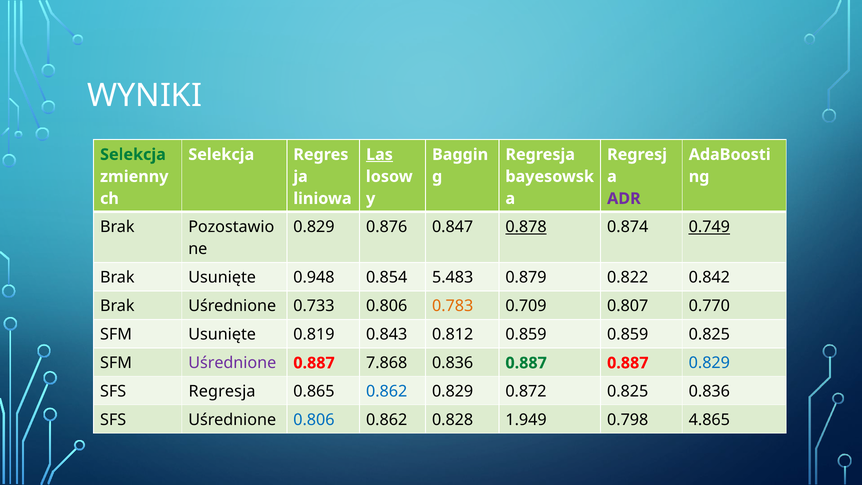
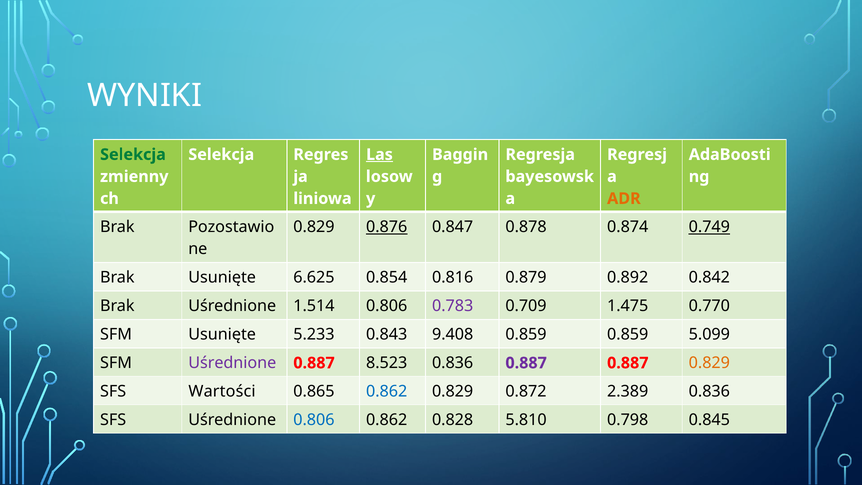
ADR colour: purple -> orange
0.876 underline: none -> present
0.878 underline: present -> none
0.948: 0.948 -> 6.625
5.483: 5.483 -> 0.816
0.822: 0.822 -> 0.892
0.733: 0.733 -> 1.514
0.783 colour: orange -> purple
0.807: 0.807 -> 1.475
0.819: 0.819 -> 5.233
0.812: 0.812 -> 9.408
0.859 0.825: 0.825 -> 5.099
7.868: 7.868 -> 8.523
0.887 at (526, 363) colour: green -> purple
0.829 at (709, 363) colour: blue -> orange
SFS Regresja: Regresja -> Wartości
0.872 0.825: 0.825 -> 2.389
1.949: 1.949 -> 5.810
4.865: 4.865 -> 0.845
